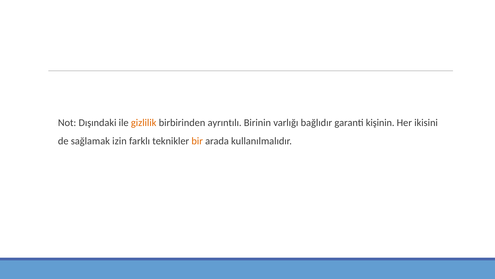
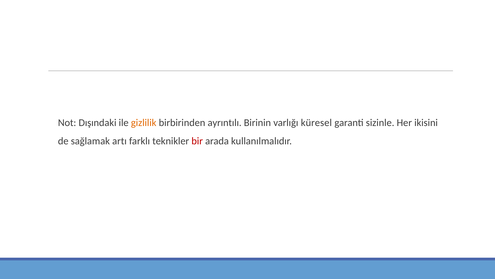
bağlıdır: bağlıdır -> küresel
kişinin: kişinin -> sizinle
izin: izin -> artı
bir colour: orange -> red
